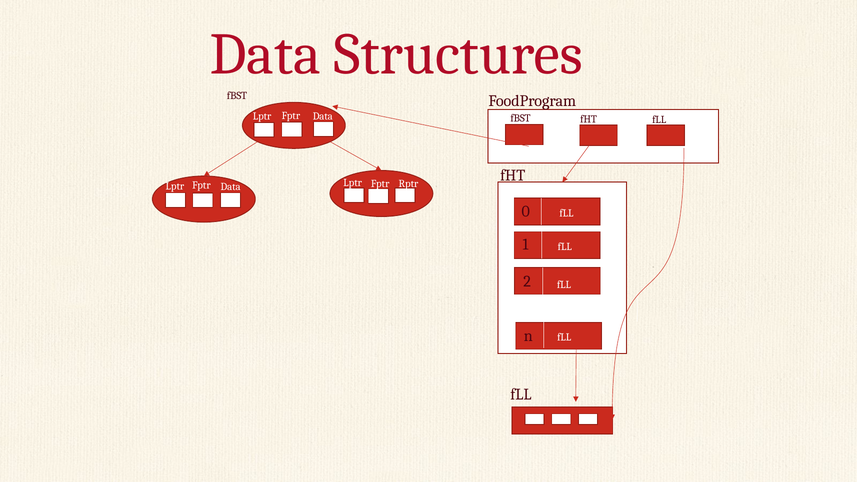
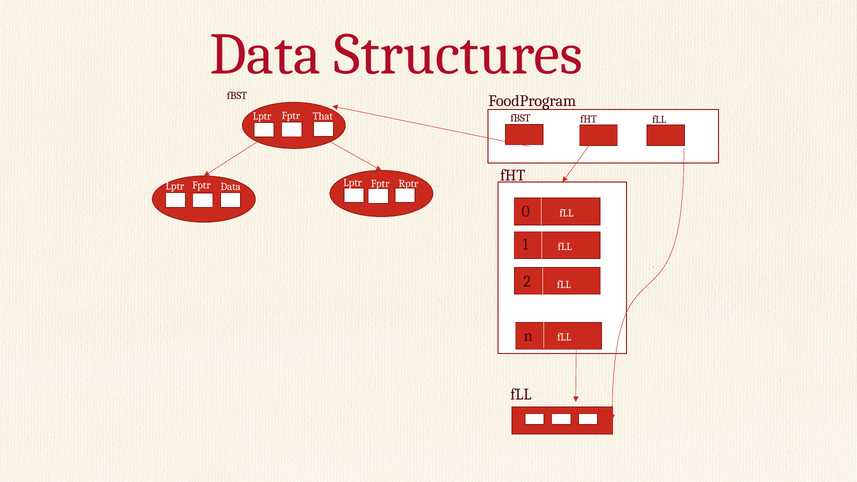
Data at (323, 116): Data -> That
